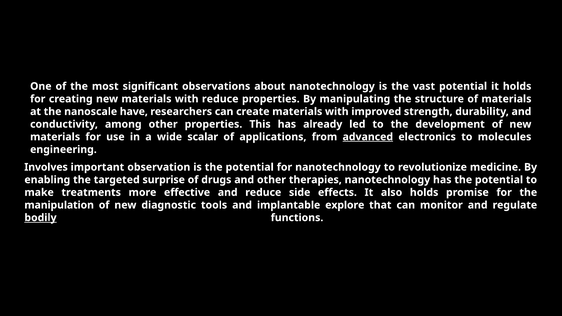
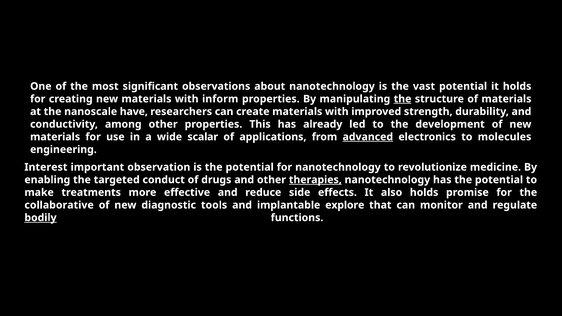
with reduce: reduce -> inform
the at (403, 99) underline: none -> present
Involves: Involves -> Interest
surprise: surprise -> conduct
therapies underline: none -> present
manipulation: manipulation -> collaborative
